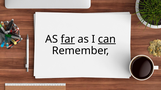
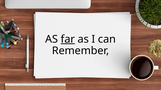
can underline: present -> none
